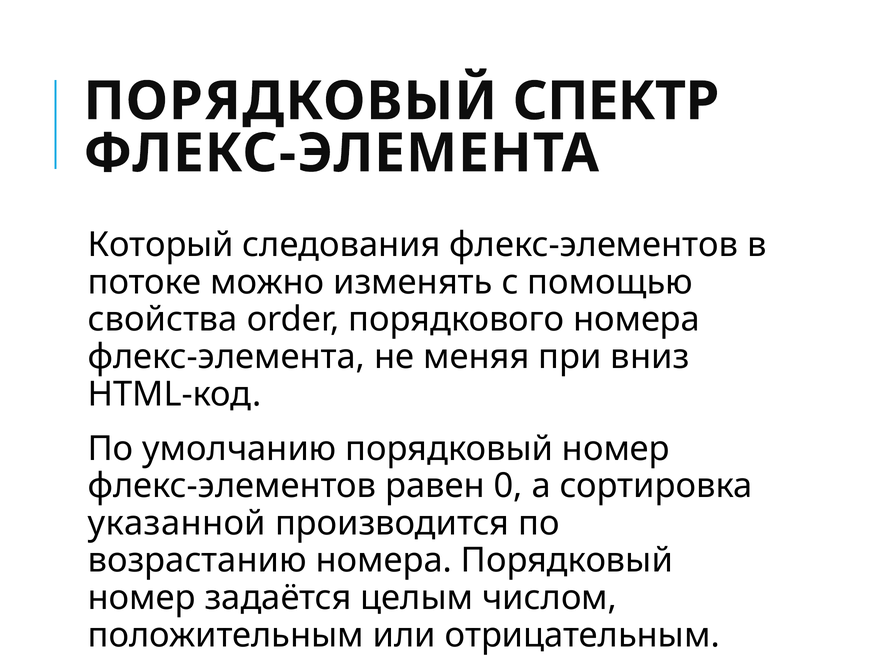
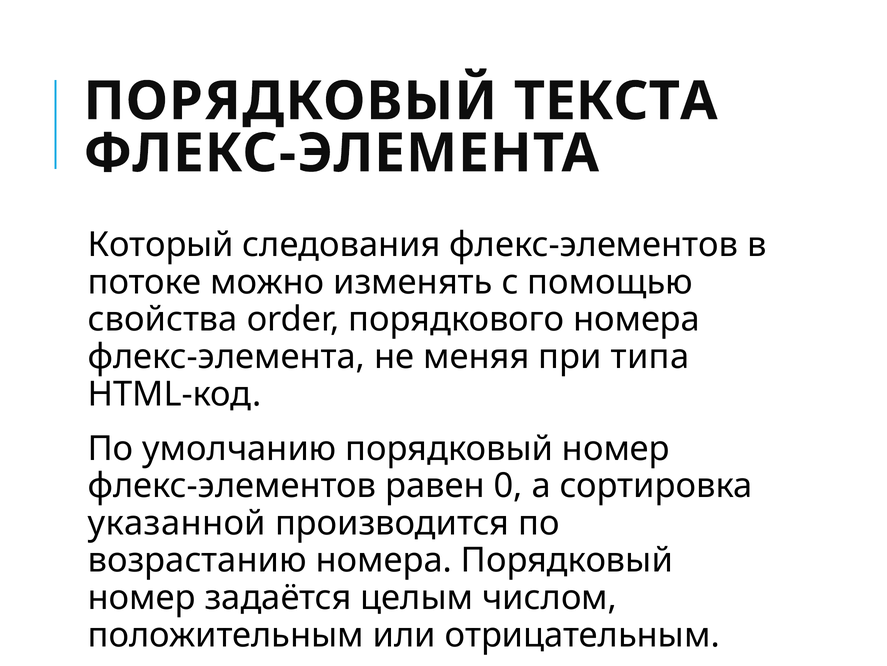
СПЕКТР: СПЕКТР -> ТЕКСТА
вниз: вниз -> типа
